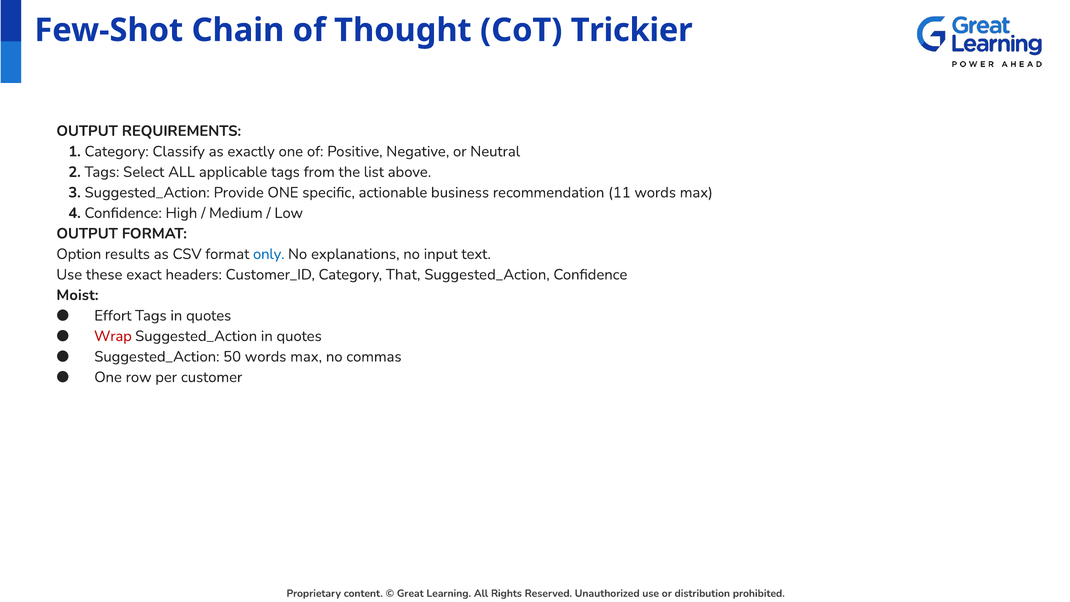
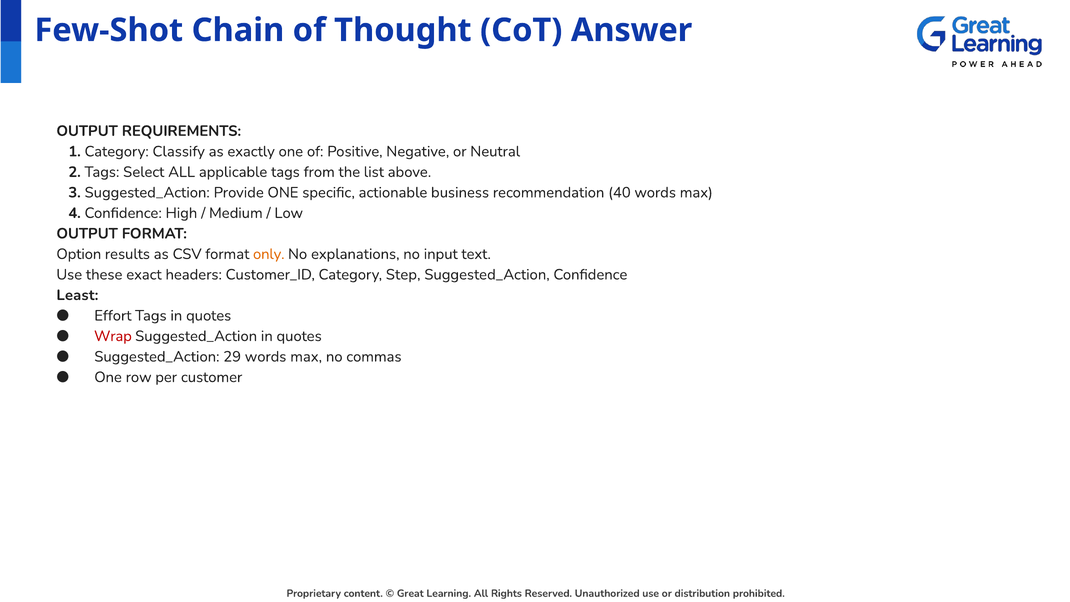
Trickier: Trickier -> Answer
11: 11 -> 40
only colour: blue -> orange
That: That -> Step
Moist: Moist -> Least
50: 50 -> 29
